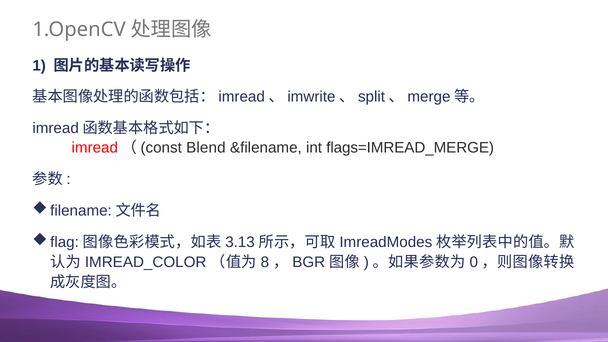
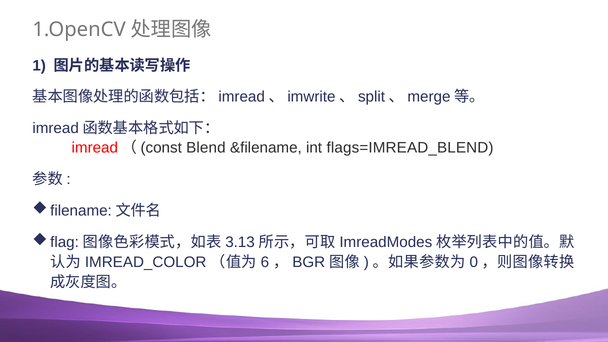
flags=IMREAD_MERGE: flags=IMREAD_MERGE -> flags=IMREAD_BLEND
8: 8 -> 6
